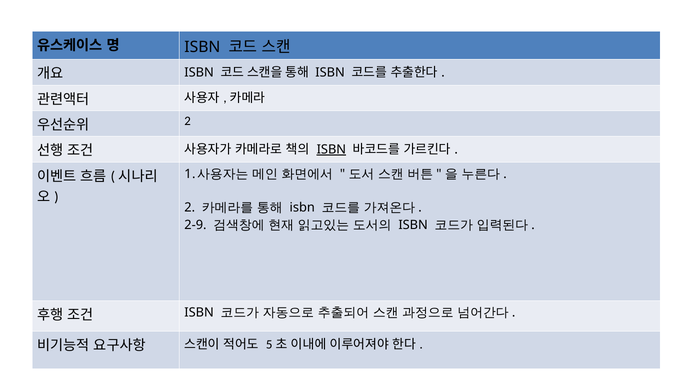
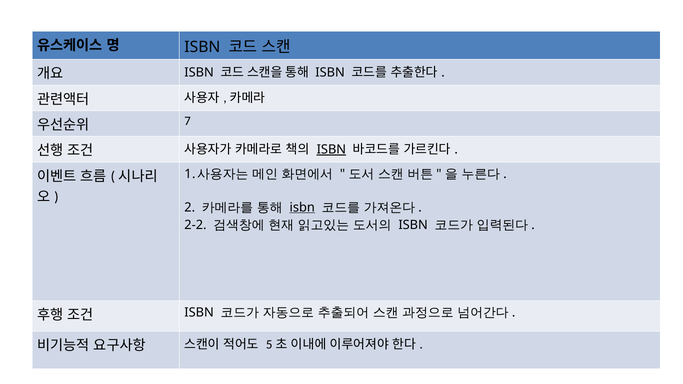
2 at (188, 121): 2 -> 7
isbn at (302, 207) underline: none -> present
2-9: 2-9 -> 2-2
